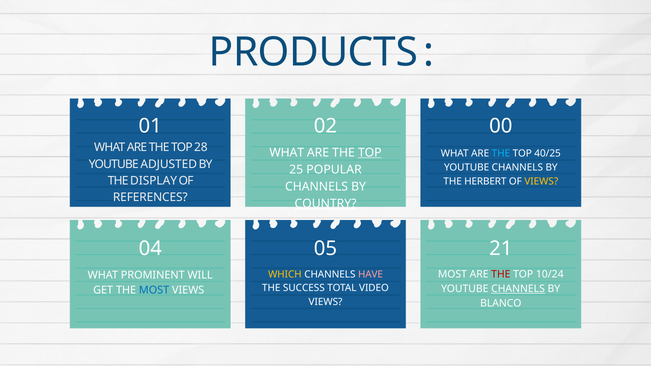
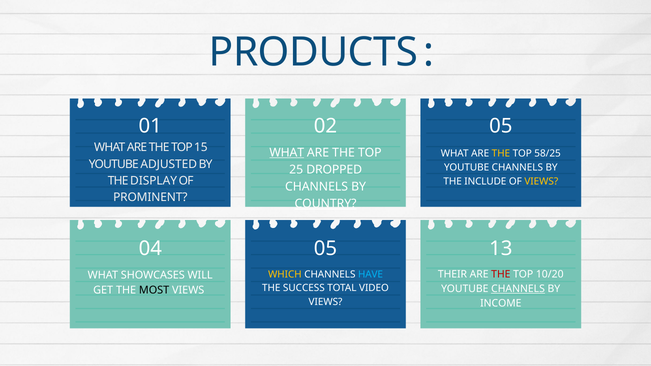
02 00: 00 -> 05
28: 28 -> 15
WHAT at (287, 153) underline: none -> present
TOP at (370, 153) underline: present -> none
THE at (501, 154) colour: light blue -> yellow
40/25: 40/25 -> 58/25
POPULAR: POPULAR -> DROPPED
HERBERT: HERBERT -> INCLUDE
REFERENCES: REFERENCES -> PROMINENT
21: 21 -> 13
MOST at (452, 274): MOST -> THEIR
10/24: 10/24 -> 10/20
HAVE colour: pink -> light blue
PROMINENT: PROMINENT -> SHOWCASES
MOST at (154, 290) colour: blue -> black
BLANCO: BLANCO -> INCOME
